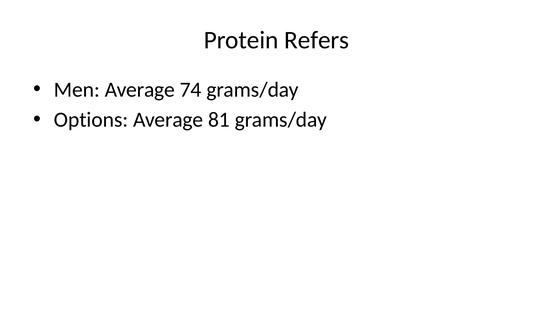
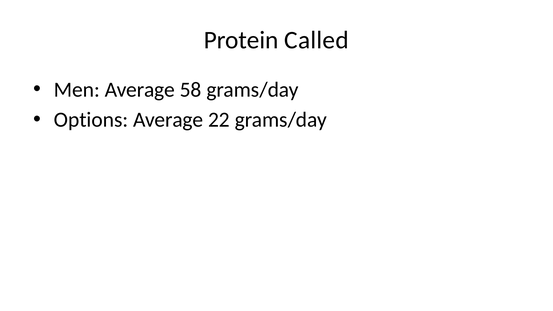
Refers: Refers -> Called
74: 74 -> 58
81: 81 -> 22
